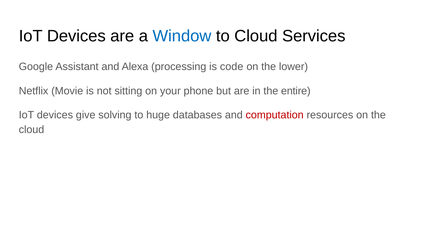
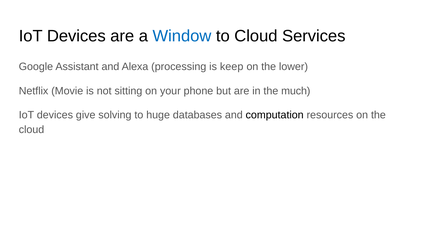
code: code -> keep
entire: entire -> much
computation colour: red -> black
